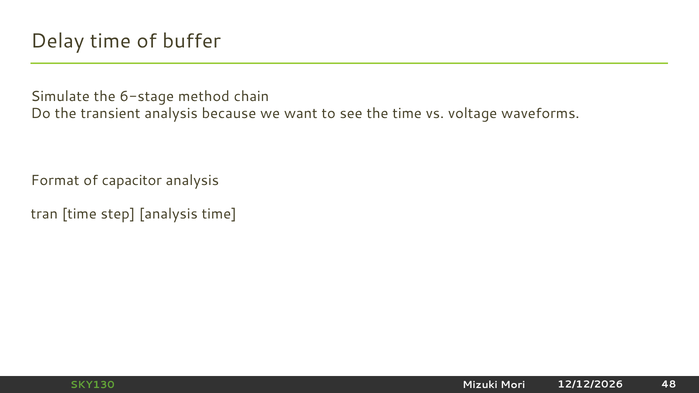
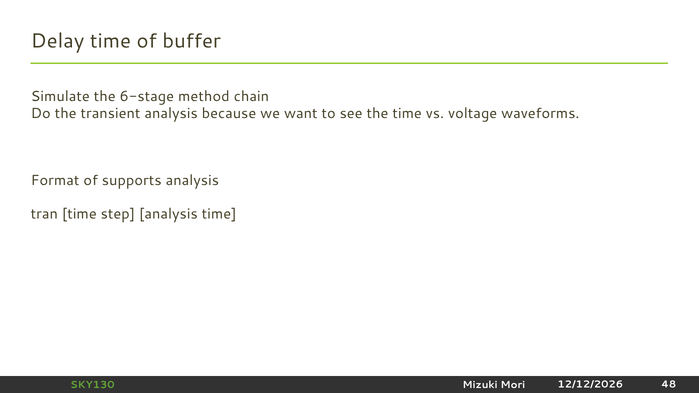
capacitor: capacitor -> supports
